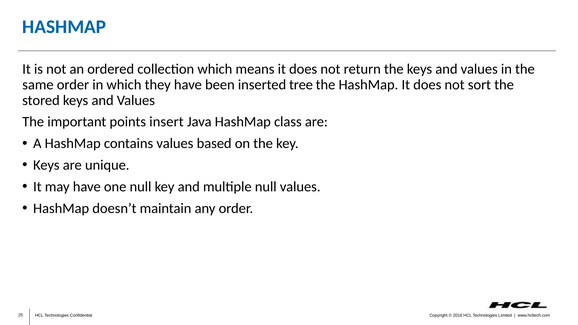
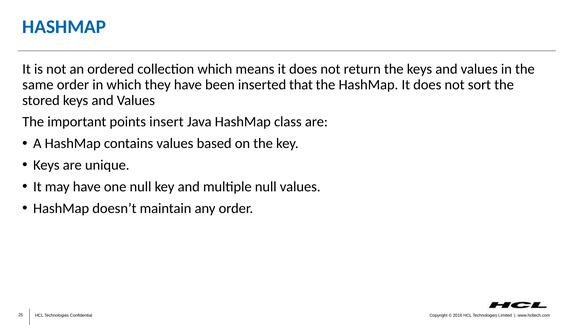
tree: tree -> that
